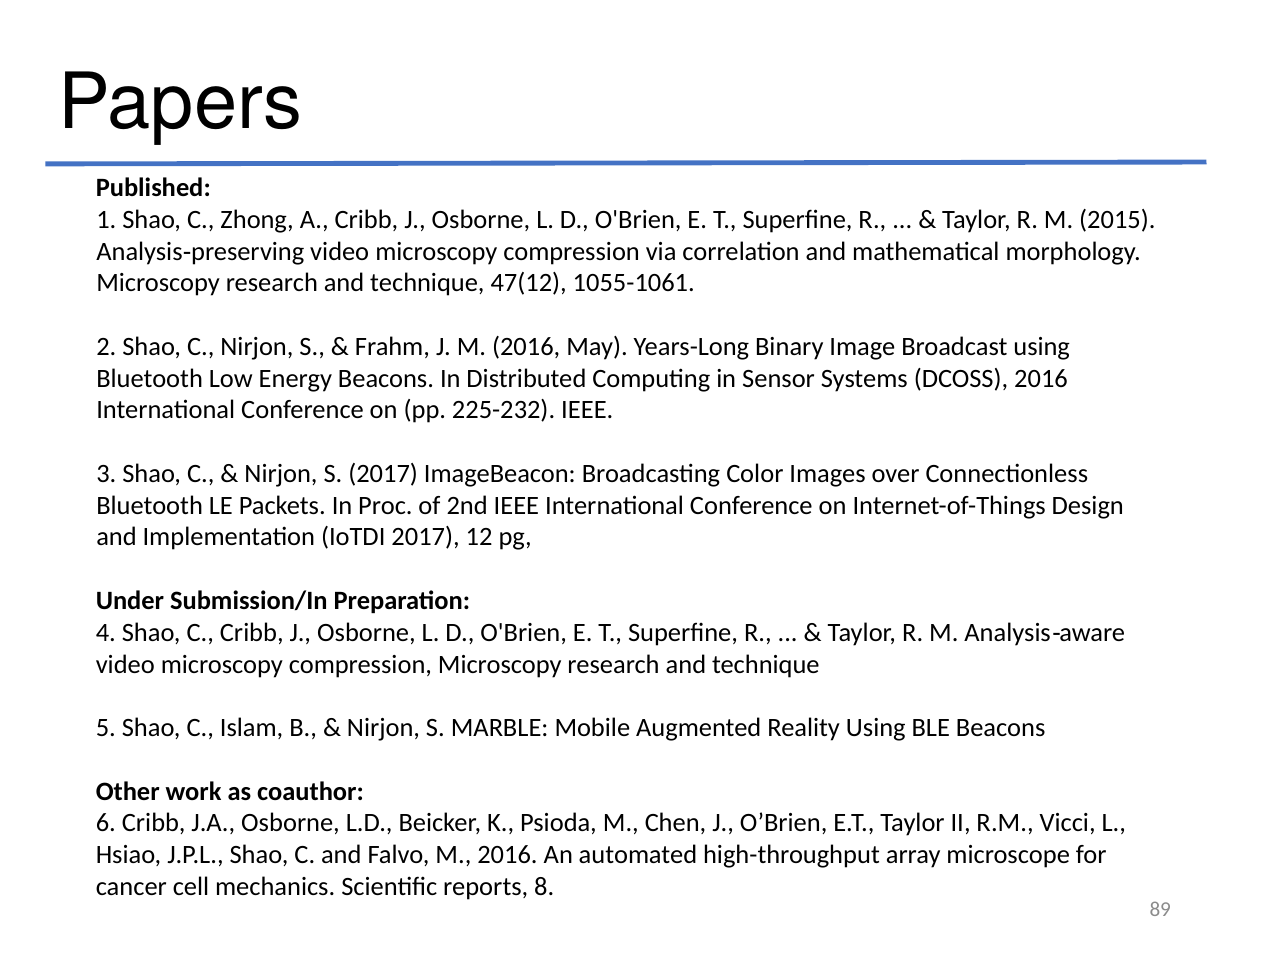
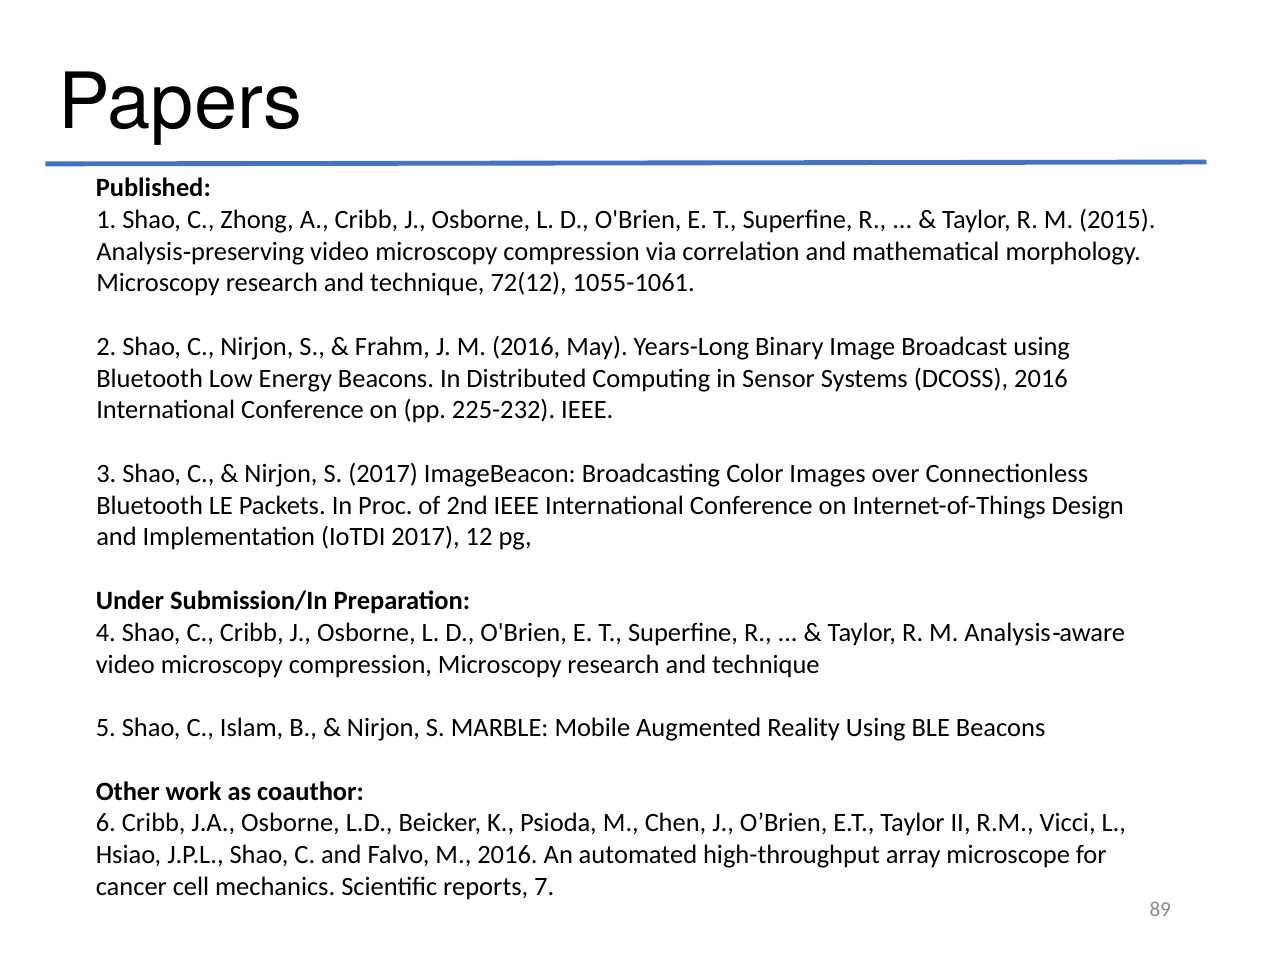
47(12: 47(12 -> 72(12
8: 8 -> 7
